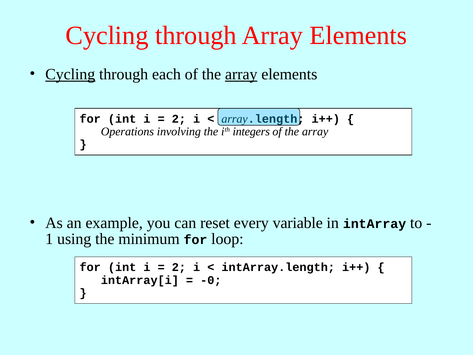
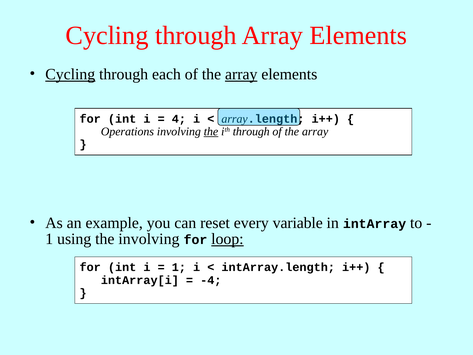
2 at (179, 119): 2 -> 4
the at (211, 132) underline: none -> present
ith integers: integers -> through
the minimum: minimum -> involving
loop underline: none -> present
2 at (179, 267): 2 -> 1
-0: -0 -> -4
